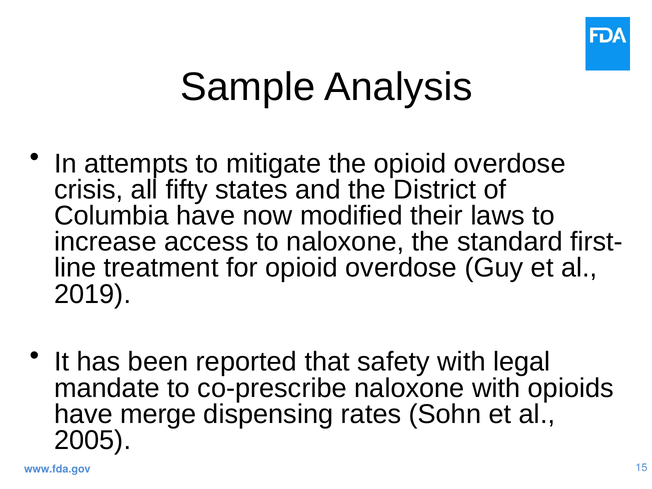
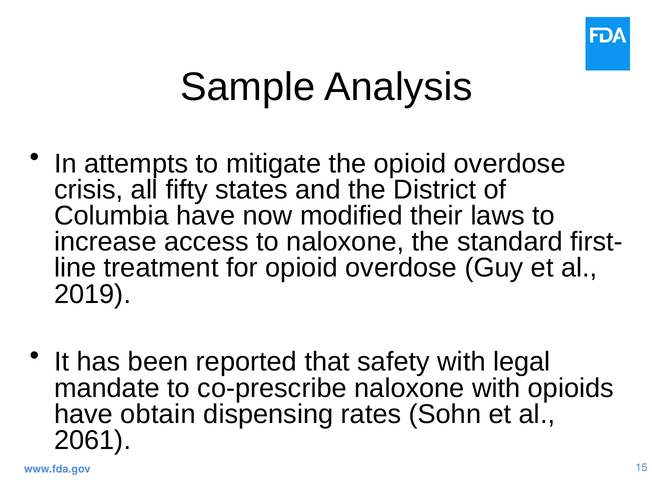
merge: merge -> obtain
2005: 2005 -> 2061
